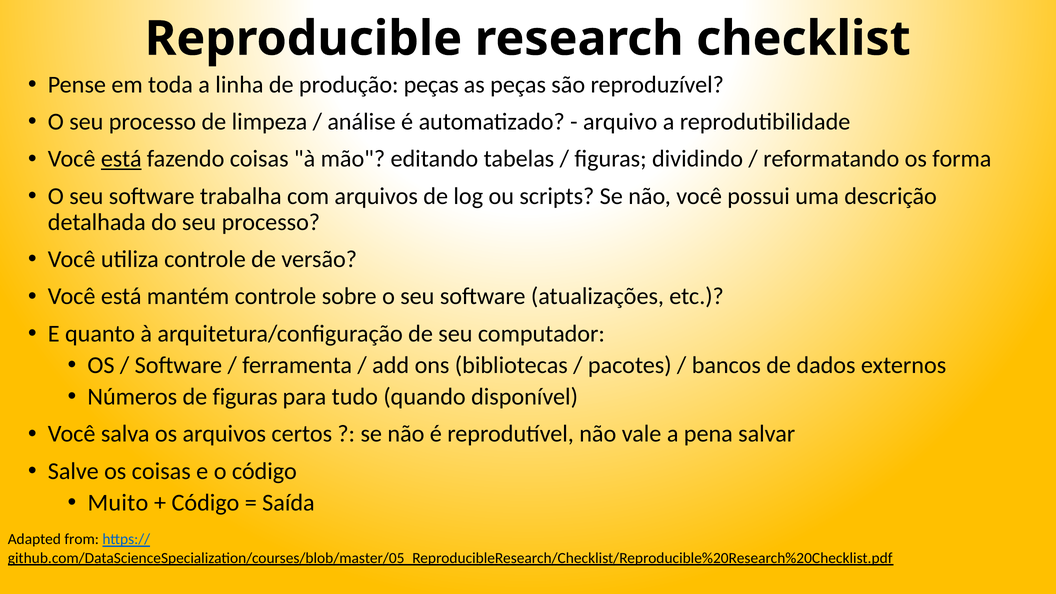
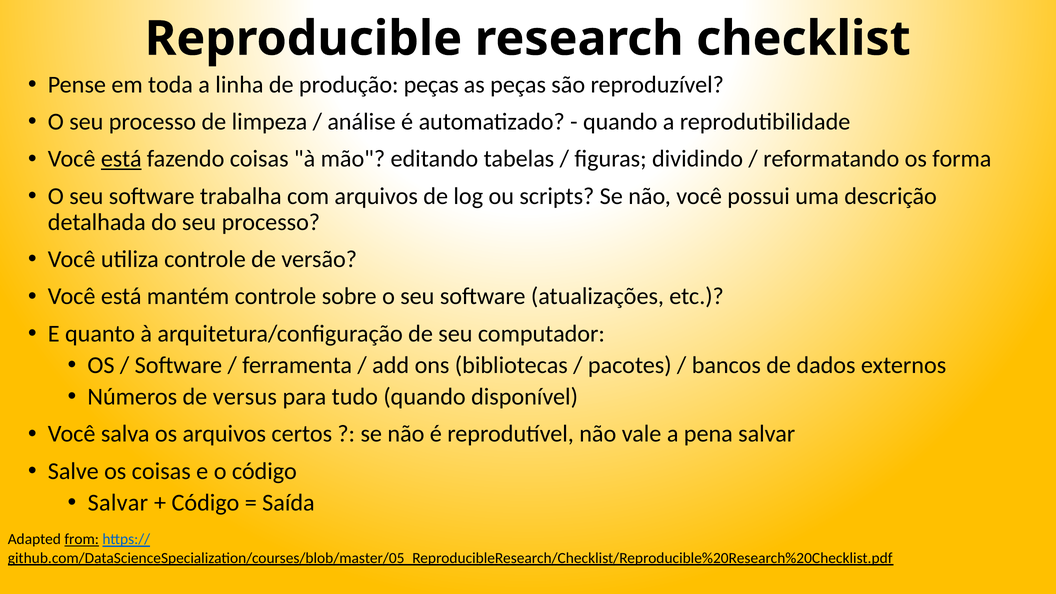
arquivo at (620, 122): arquivo -> quando
de figuras: figuras -> versus
Muito at (118, 503): Muito -> Salvar
from underline: none -> present
